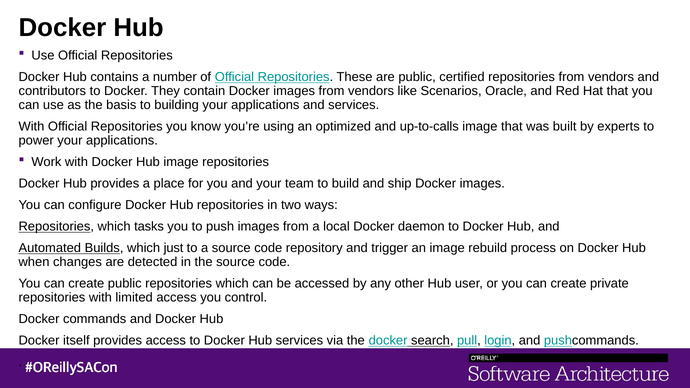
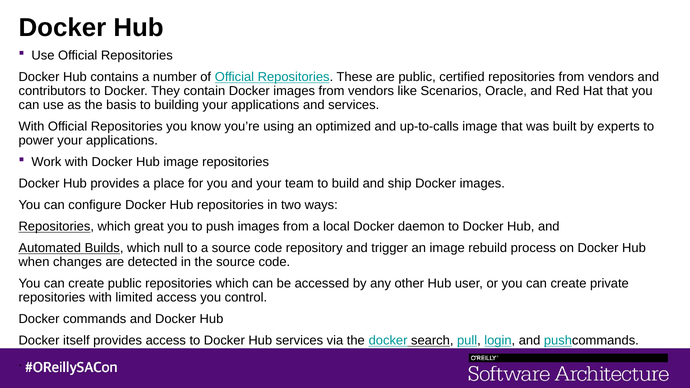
tasks: tasks -> great
just: just -> null
